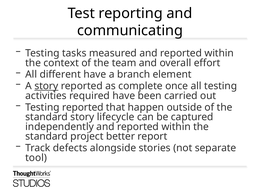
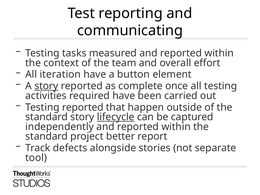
different: different -> iteration
branch: branch -> button
lifecycle underline: none -> present
